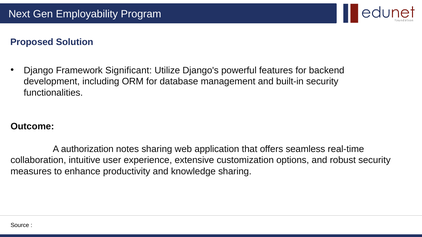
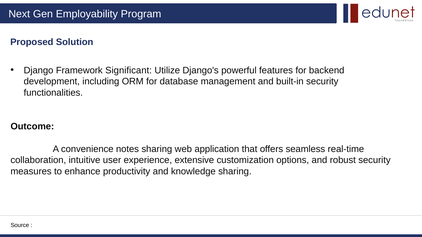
authorization: authorization -> convenience
